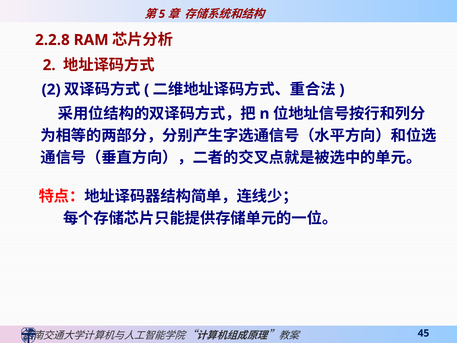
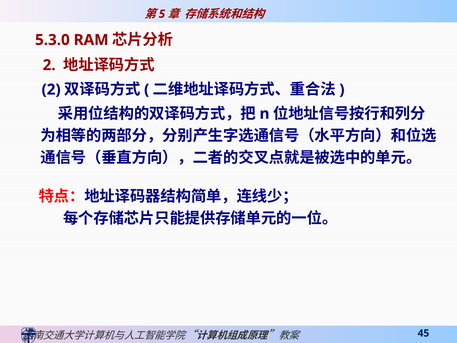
2.2.8: 2.2.8 -> 5.3.0
